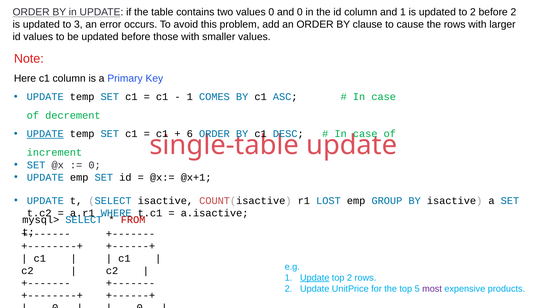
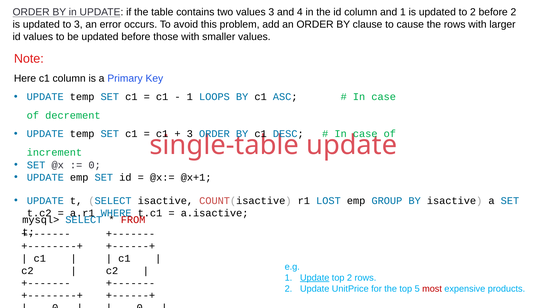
values 0: 0 -> 3
and 0: 0 -> 4
COMES: COMES -> LOOPS
UPDATE at (45, 134) underline: present -> none
6 at (190, 134): 6 -> 3
most colour: purple -> red
